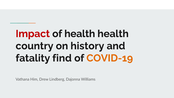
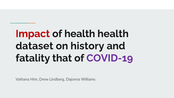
country: country -> dataset
find: find -> that
COVID-19 colour: orange -> purple
